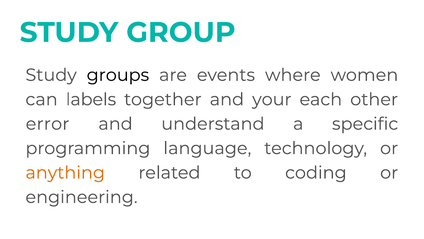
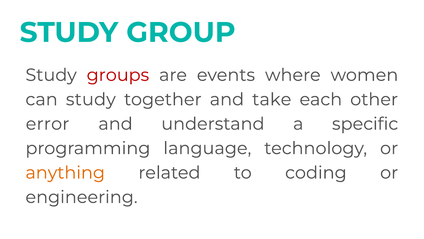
groups colour: black -> red
can labels: labels -> study
your: your -> take
